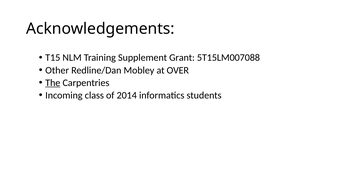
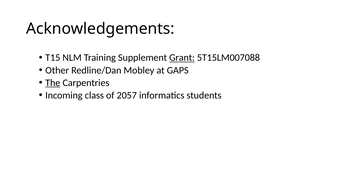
Grant underline: none -> present
OVER: OVER -> GAPS
2014: 2014 -> 2057
